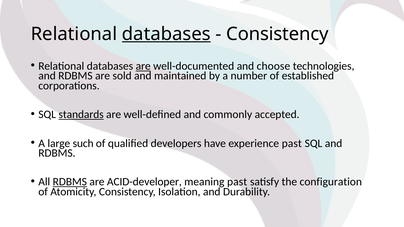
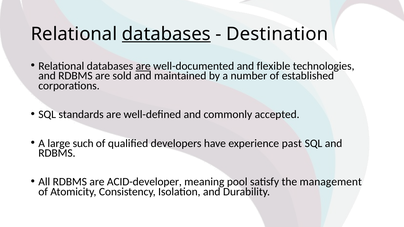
Consistency at (277, 34): Consistency -> Destination
choose: choose -> flexible
standards underline: present -> none
RDBMS at (70, 182) underline: present -> none
meaning past: past -> pool
configuration: configuration -> management
